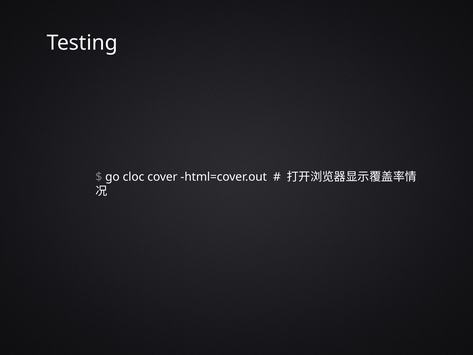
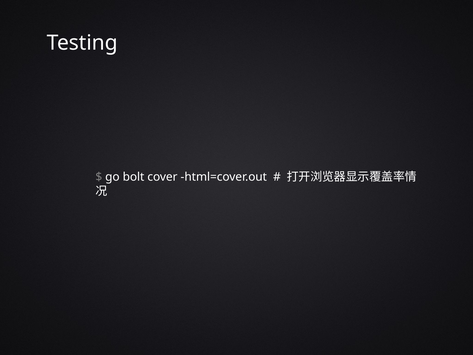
cloc: cloc -> bolt
